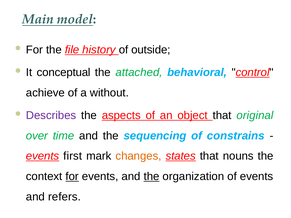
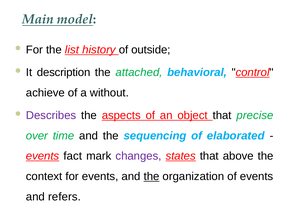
file: file -> list
conceptual: conceptual -> description
original: original -> precise
constrains: constrains -> elaborated
first: first -> fact
changes colour: orange -> purple
nouns: nouns -> above
for at (72, 177) underline: present -> none
